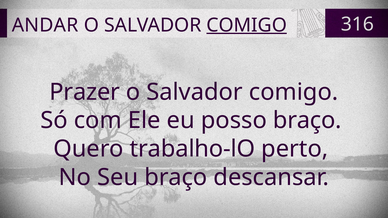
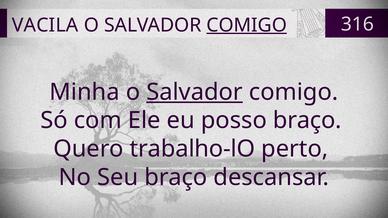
ANDAR: ANDAR -> VACILA
Prazer: Prazer -> Minha
Salvador at (195, 92) underline: none -> present
